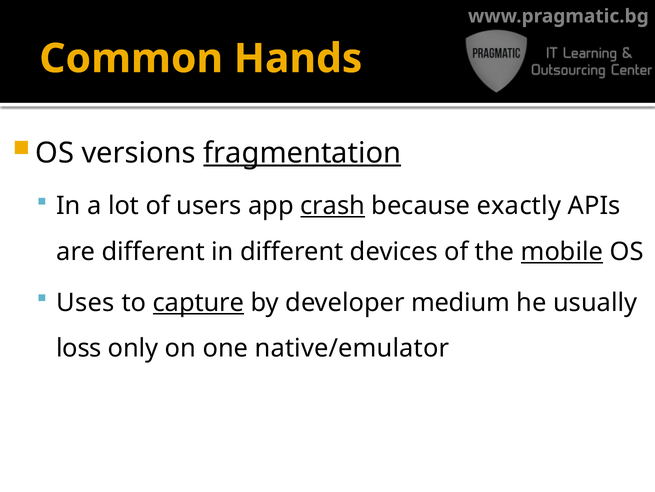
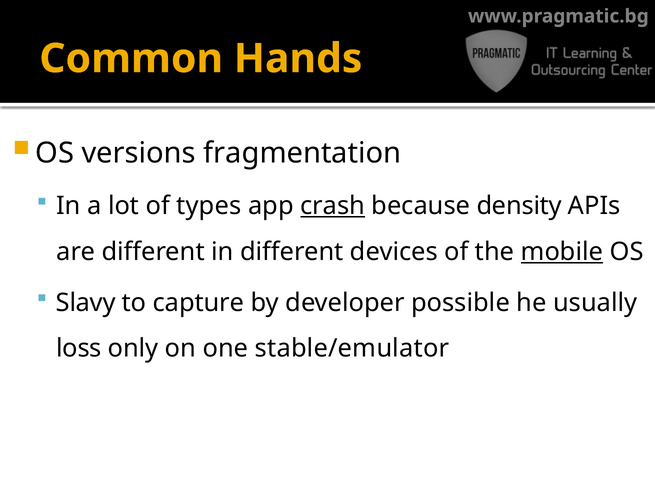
fragmentation underline: present -> none
users: users -> types
exactly: exactly -> density
Uses: Uses -> Slavy
capture underline: present -> none
medium: medium -> possible
native/emulator: native/emulator -> stable/emulator
